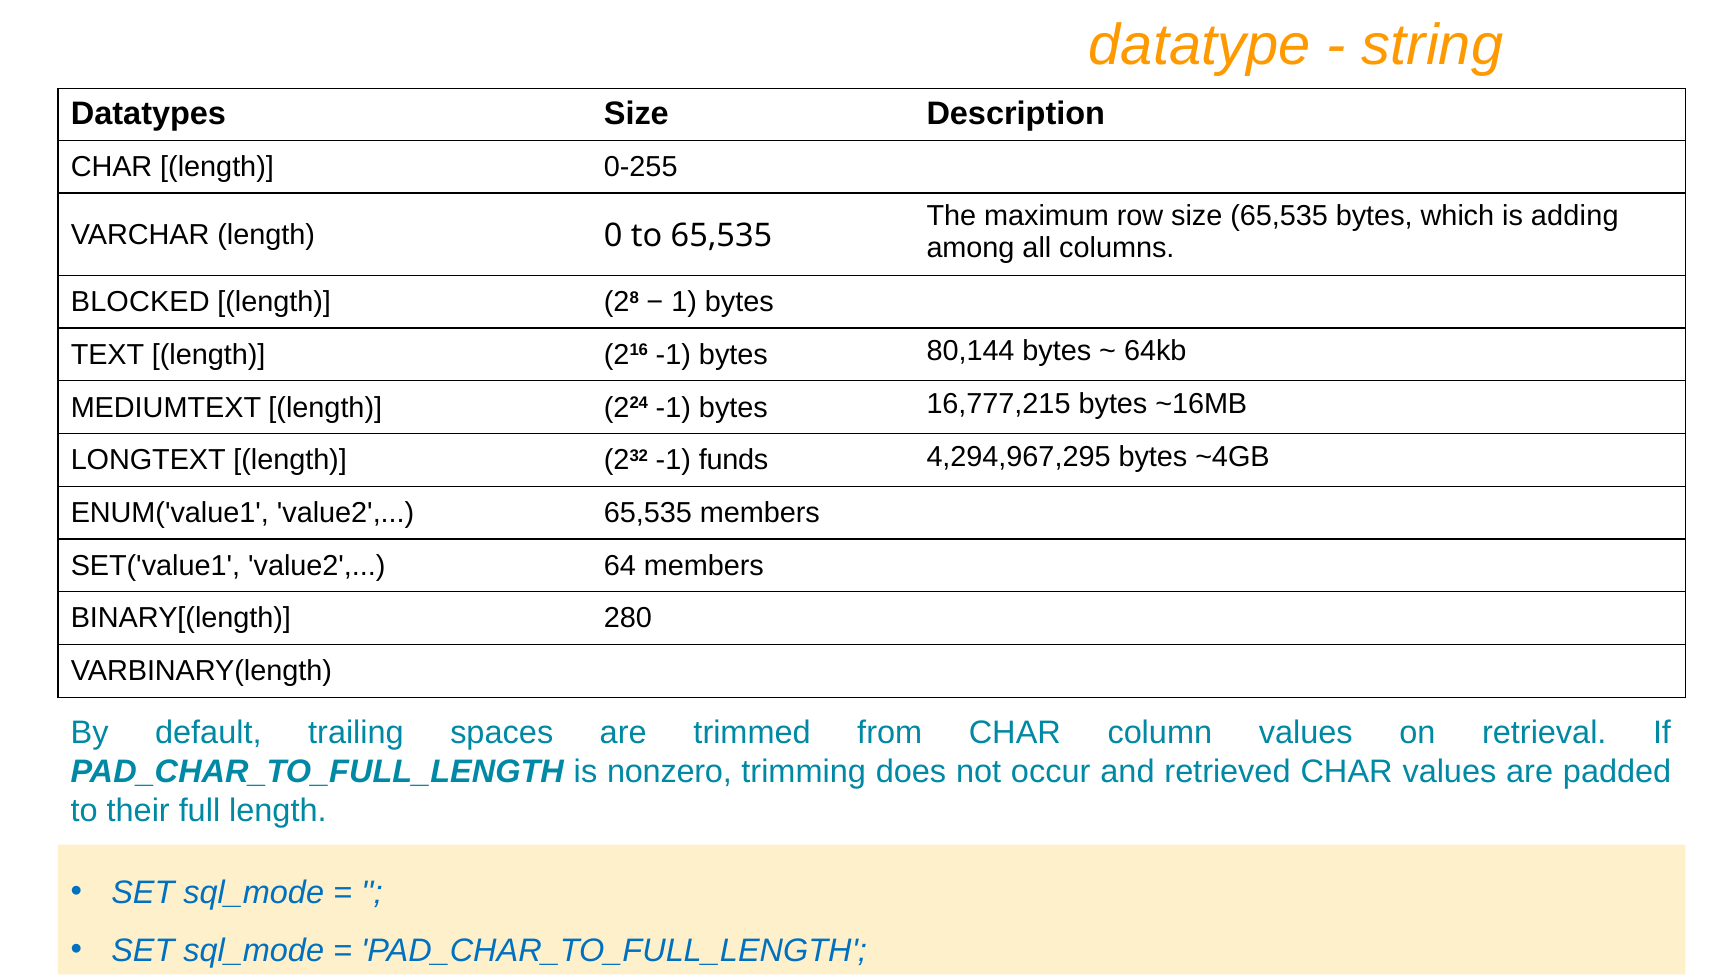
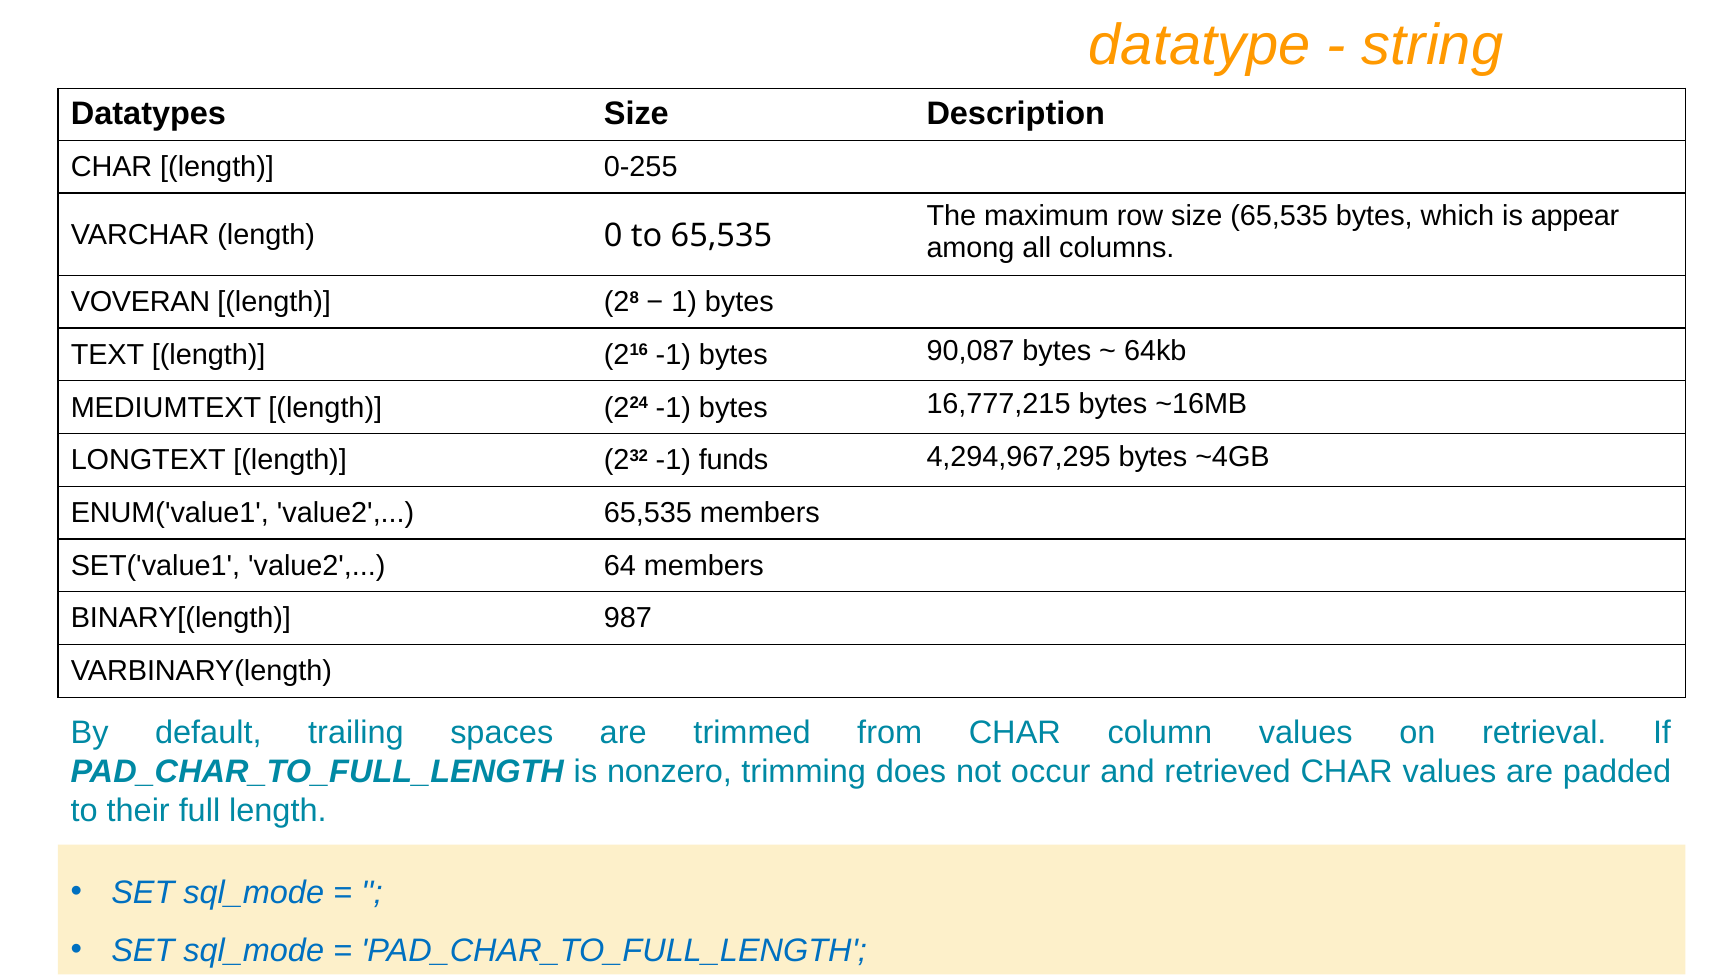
adding: adding -> appear
BLOCKED: BLOCKED -> VOVERAN
80,144: 80,144 -> 90,087
280: 280 -> 987
